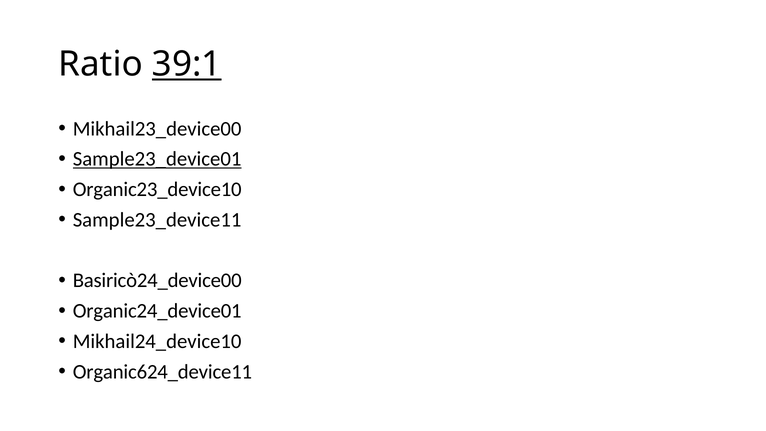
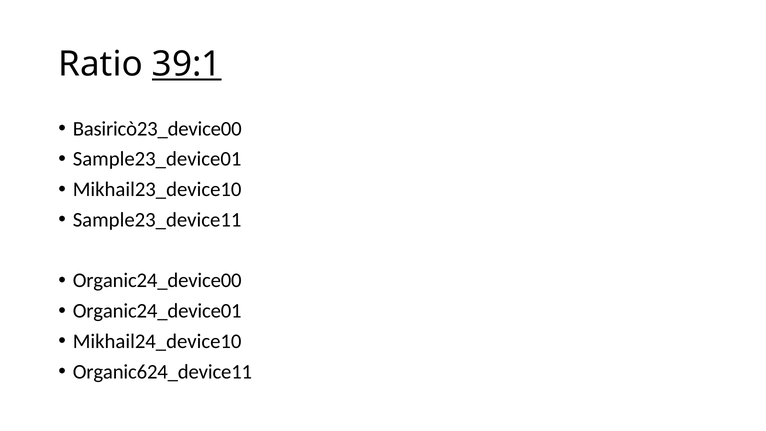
Mikhail23_device00: Mikhail23_device00 -> Basiricò23_device00
Sample23_device01 underline: present -> none
Organic23_device10: Organic23_device10 -> Mikhail23_device10
Basiricò24_device00: Basiricò24_device00 -> Organic24_device00
